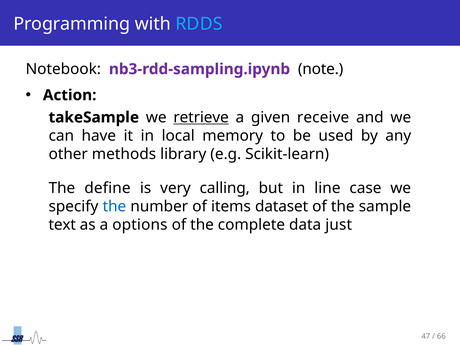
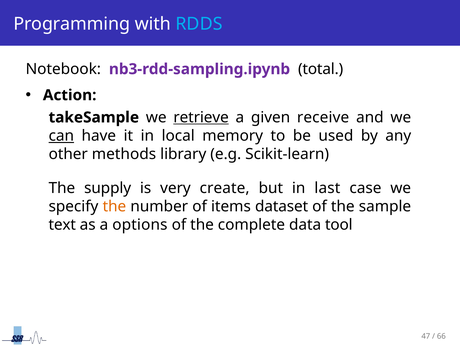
note: note -> total
can underline: none -> present
define: define -> supply
calling: calling -> create
line: line -> last
the at (114, 206) colour: blue -> orange
just: just -> tool
